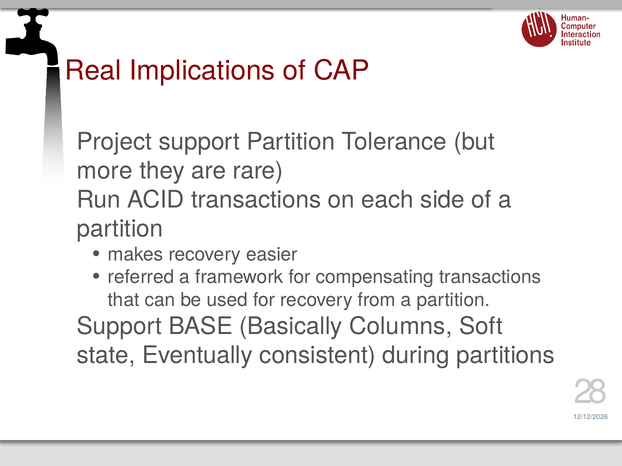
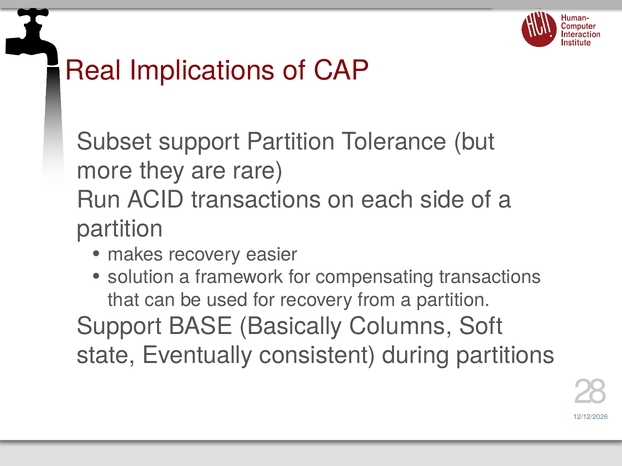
Project: Project -> Subset
referred: referred -> solution
